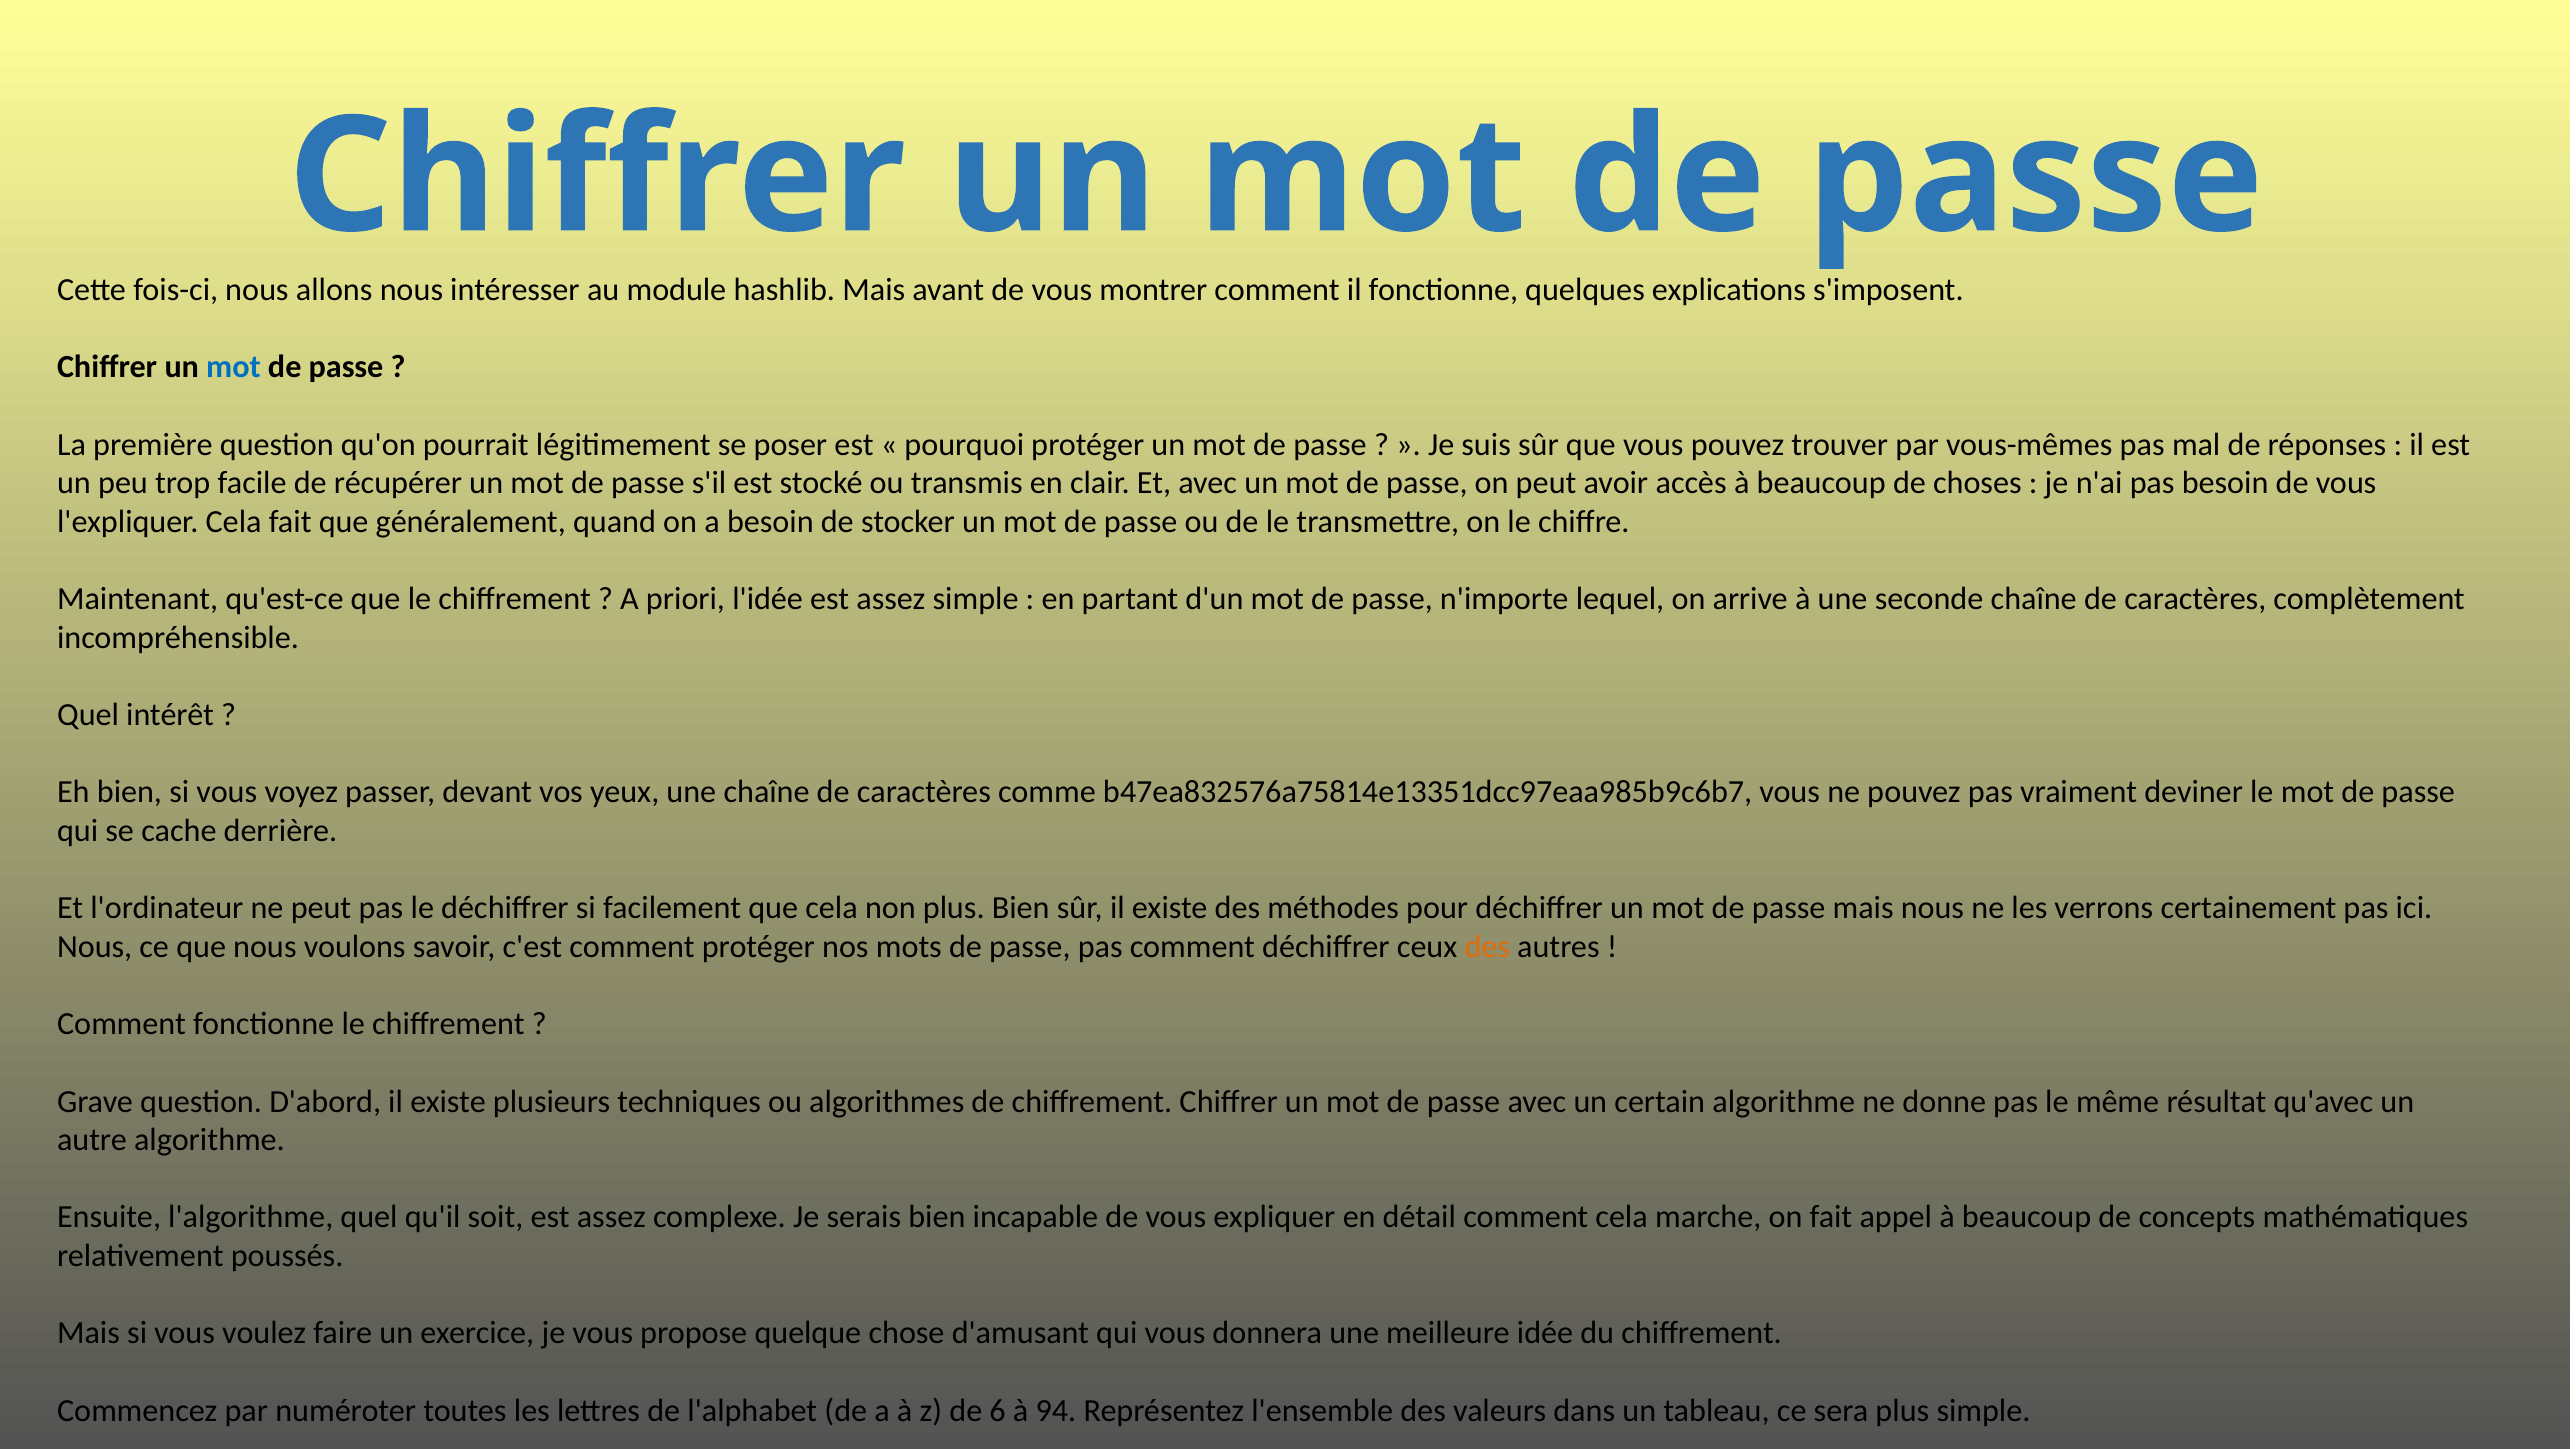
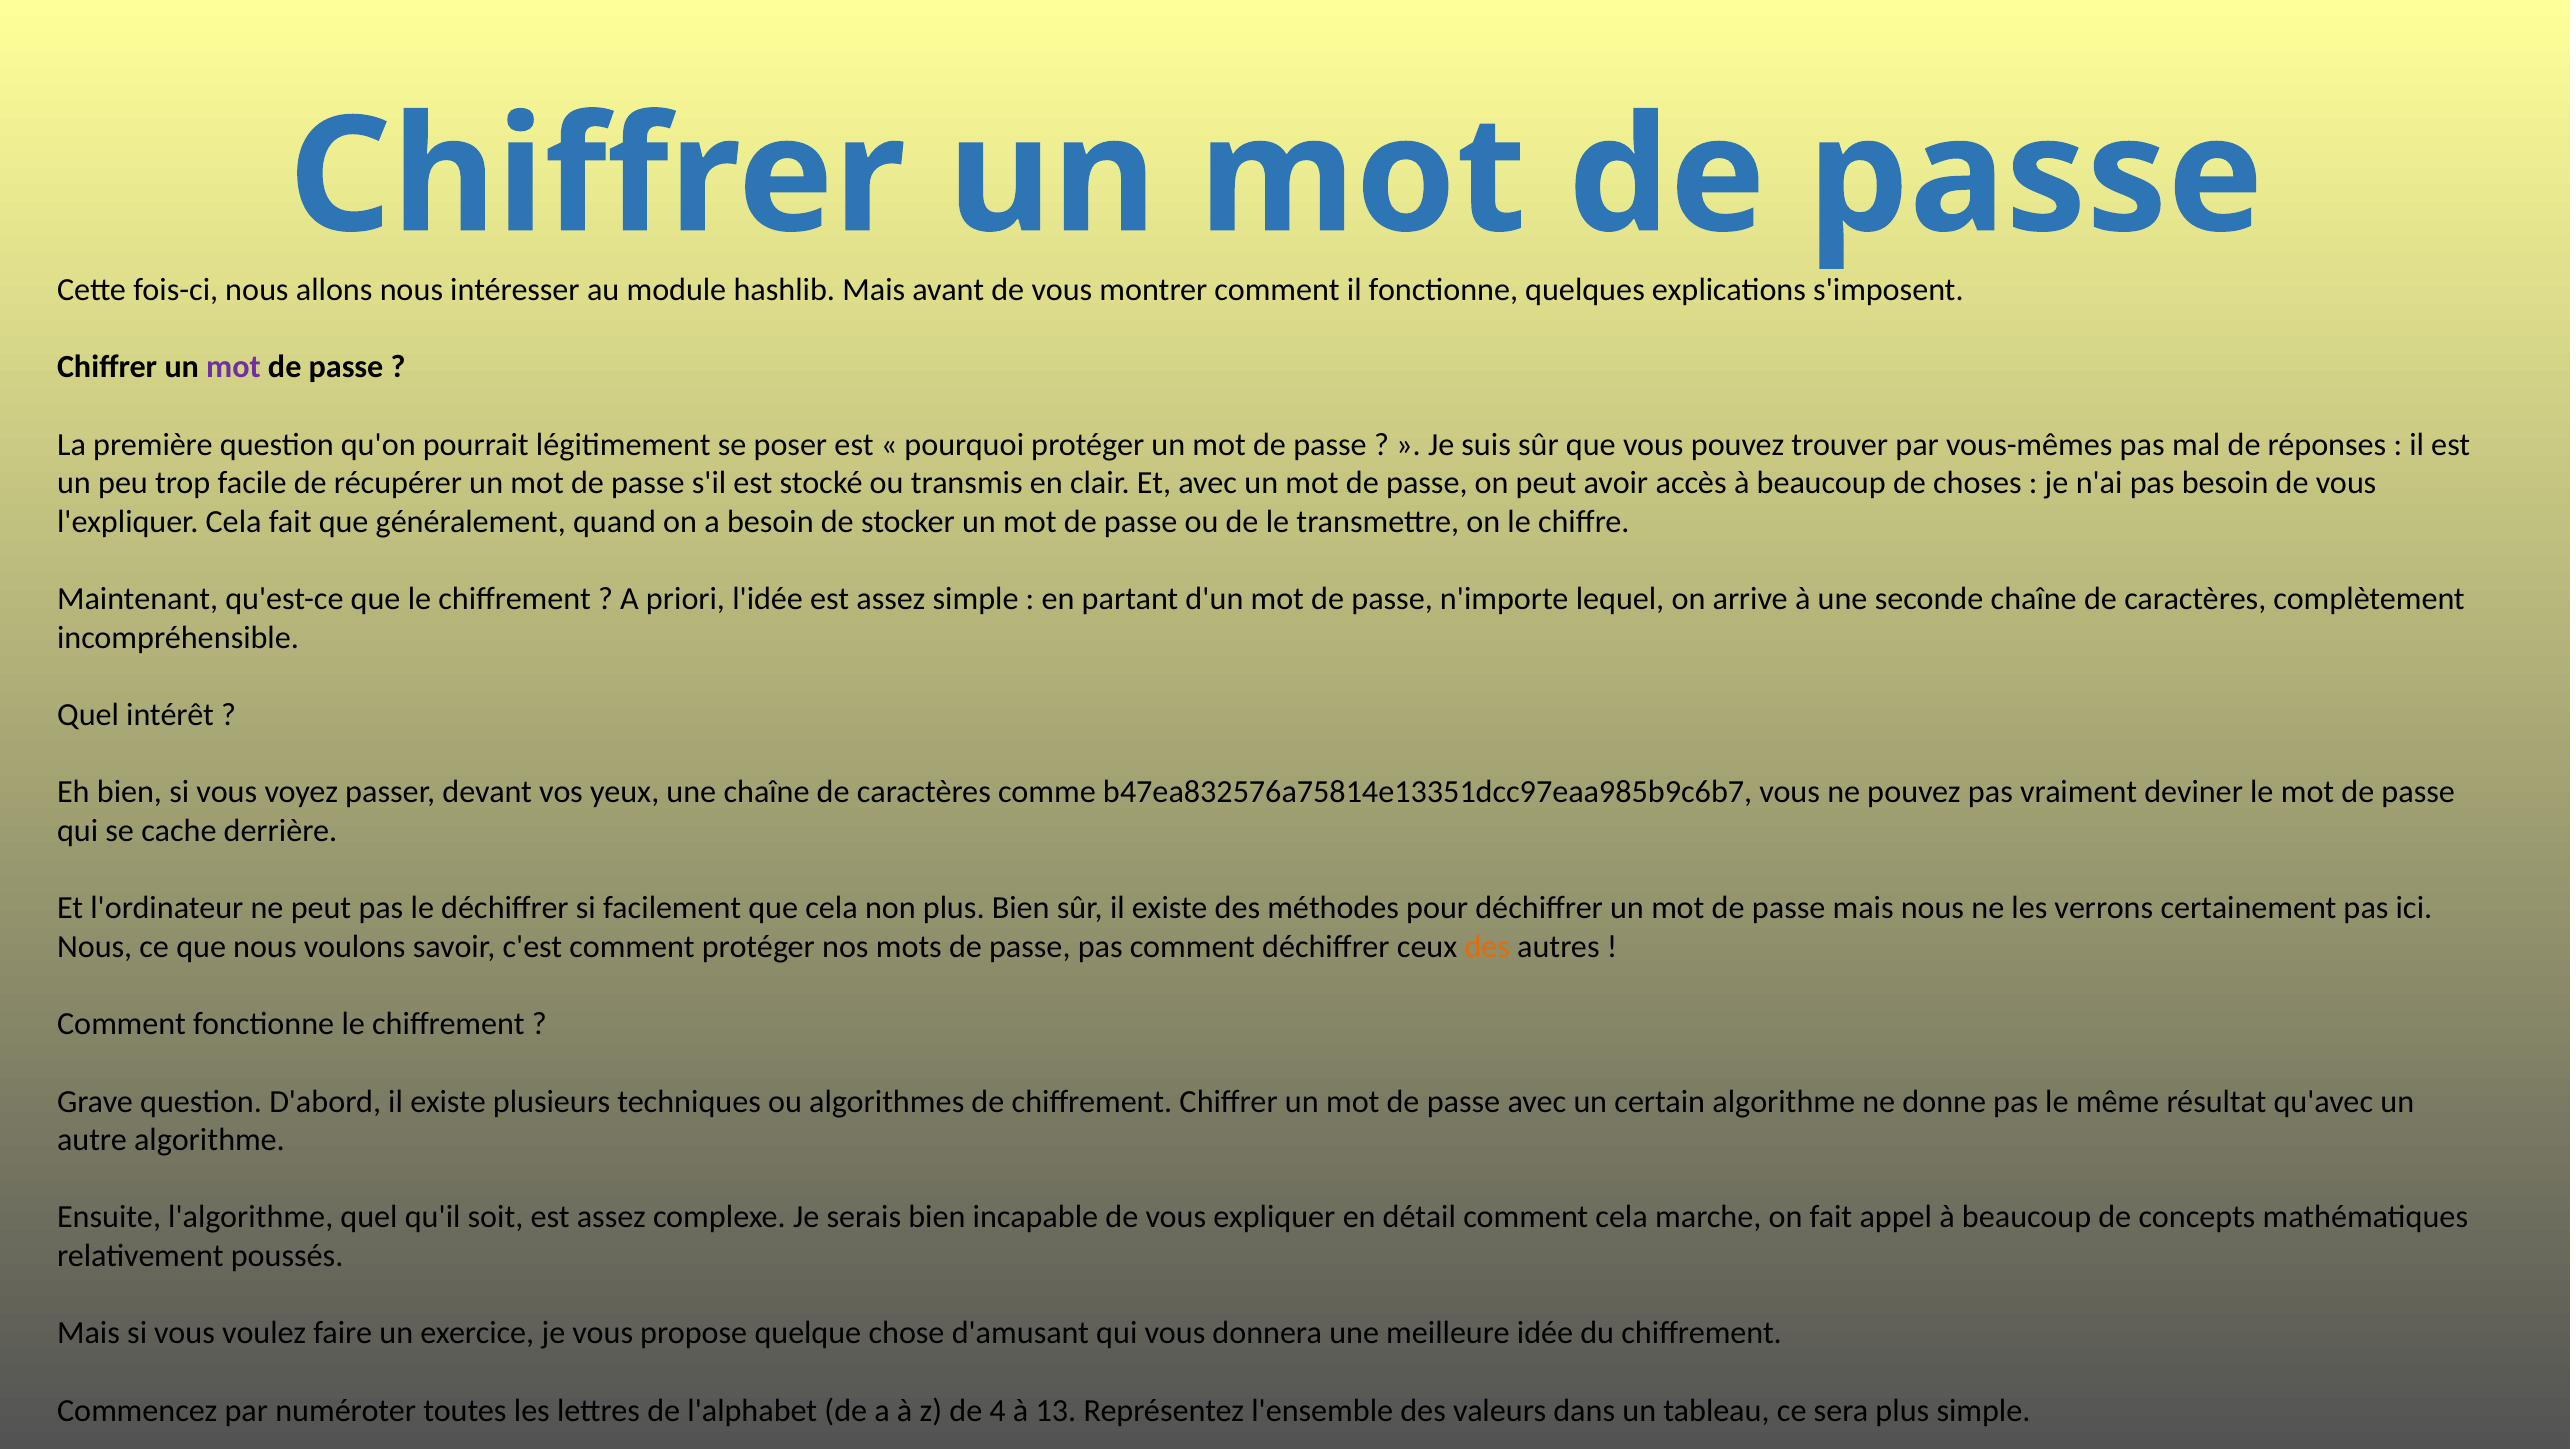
mot at (234, 367) colour: blue -> purple
6: 6 -> 4
94: 94 -> 13
